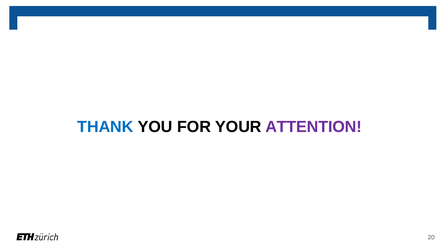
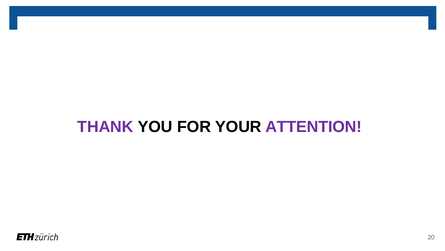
THANK colour: blue -> purple
